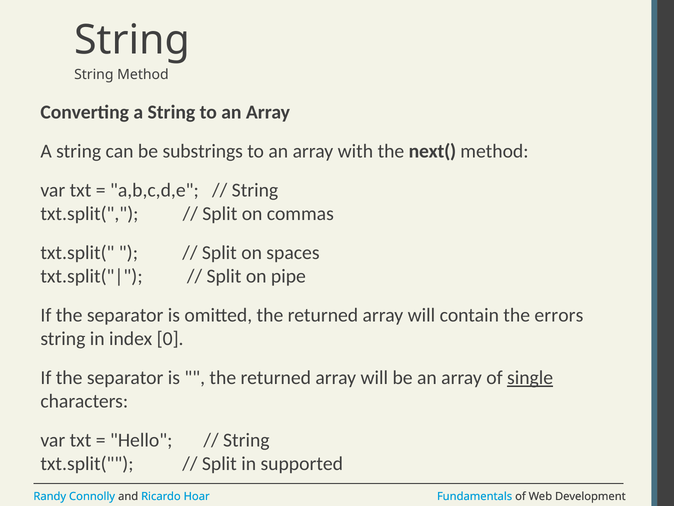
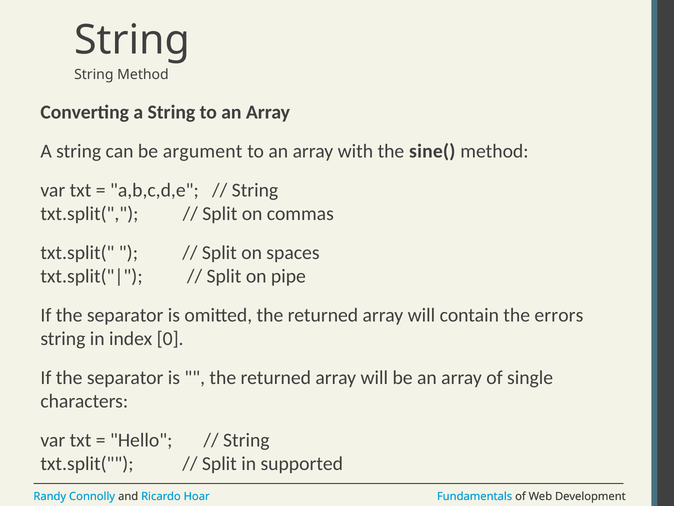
substrings: substrings -> argument
next(: next( -> sine(
single underline: present -> none
